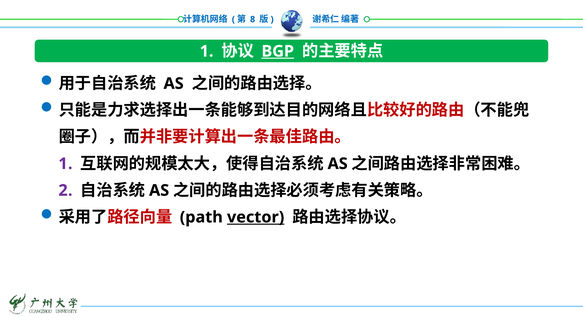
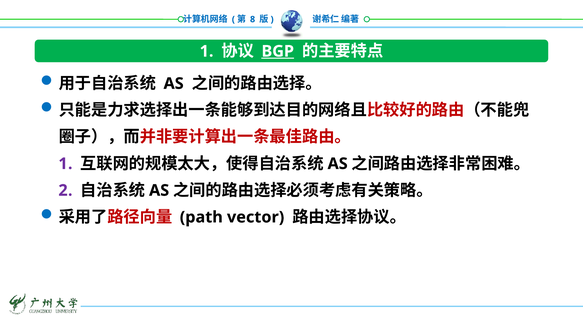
vector underline: present -> none
